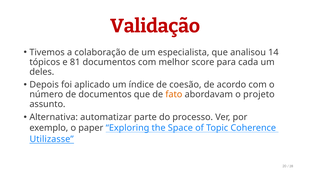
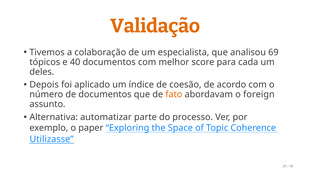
Validação colour: red -> orange
14: 14 -> 69
81: 81 -> 40
projeto: projeto -> foreign
